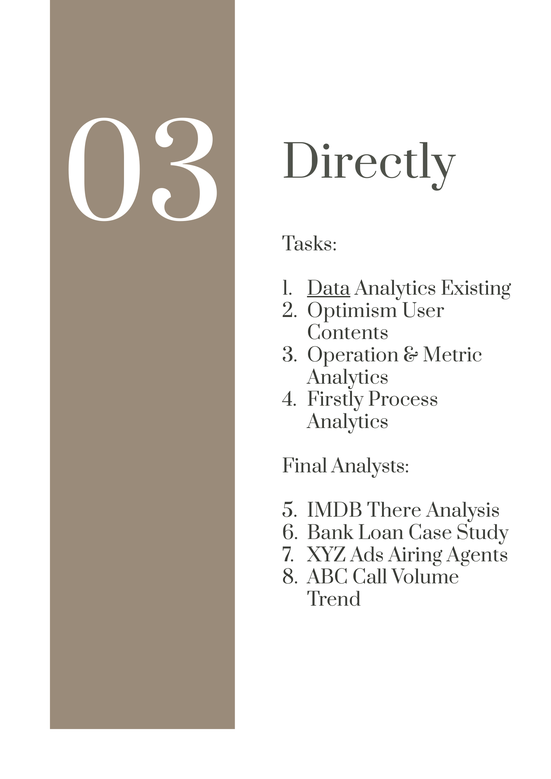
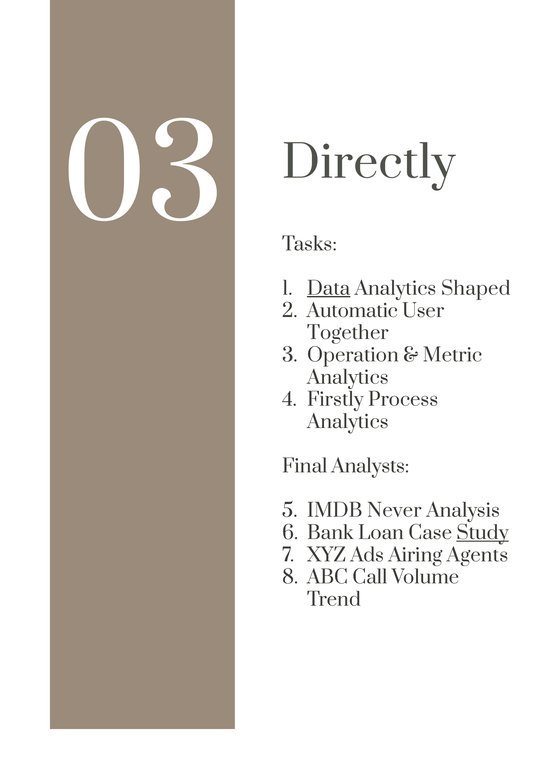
Existing: Existing -> Shaped
Optimism: Optimism -> Automatic
Contents: Contents -> Together
There: There -> Never
Study underline: none -> present
